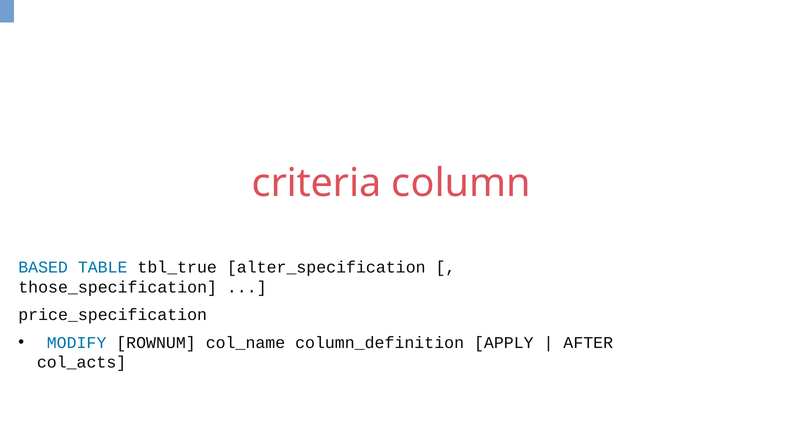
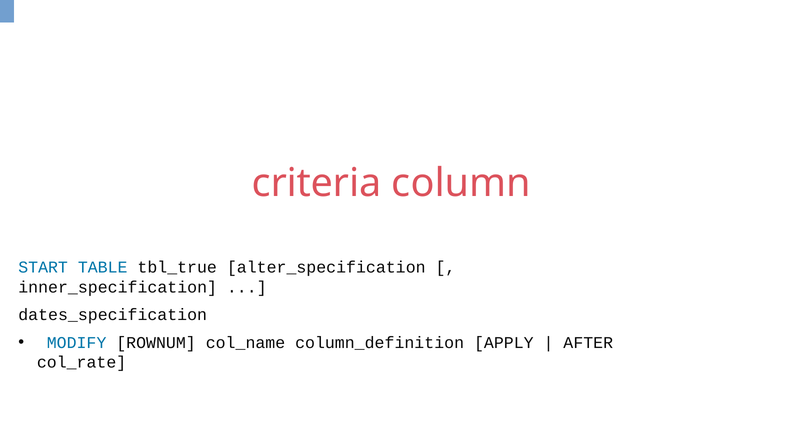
BASED: BASED -> START
those_specification: those_specification -> inner_specification
price_specification: price_specification -> dates_specification
col_acts: col_acts -> col_rate
